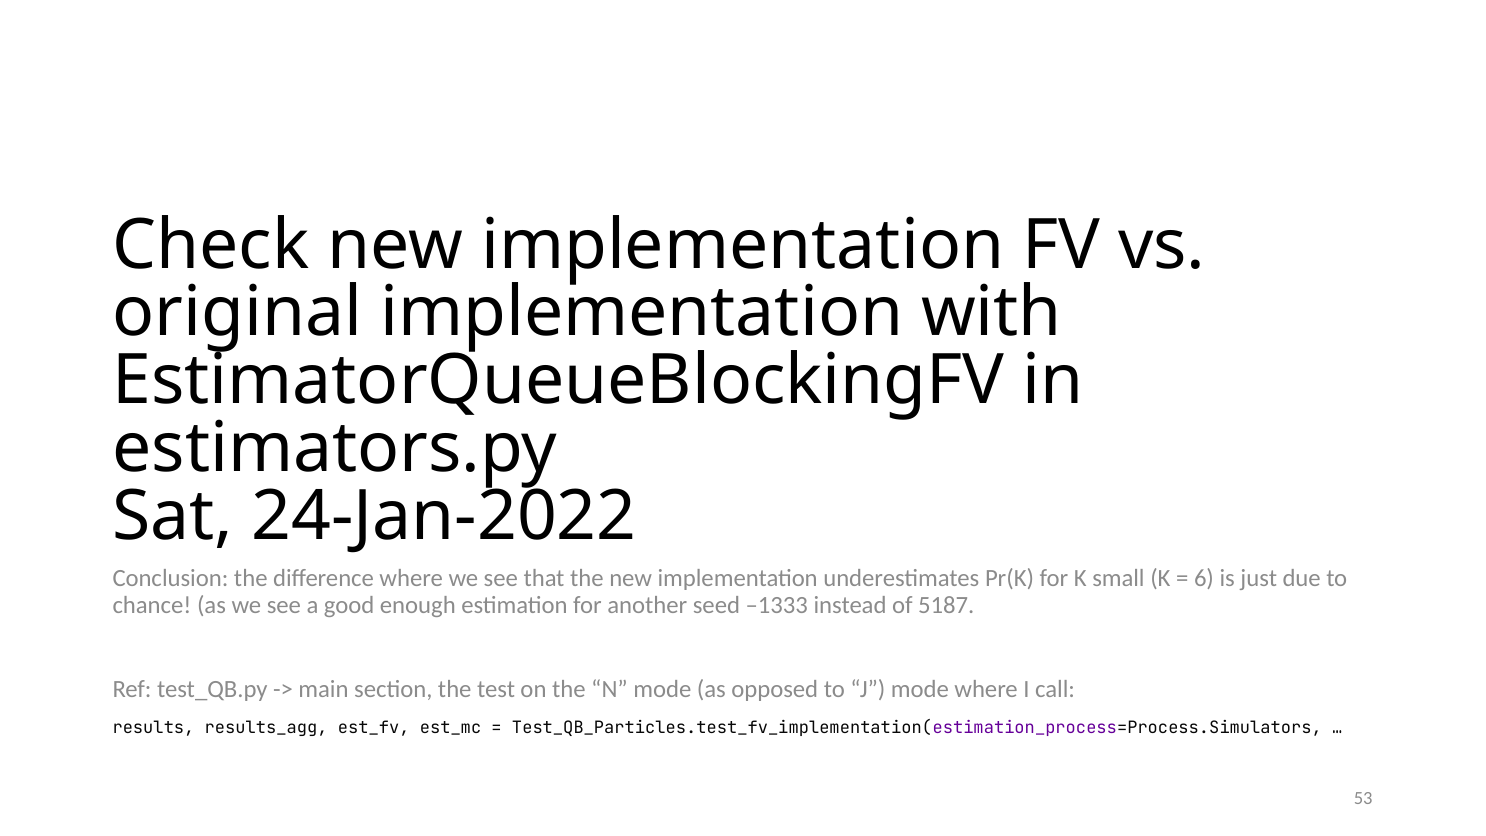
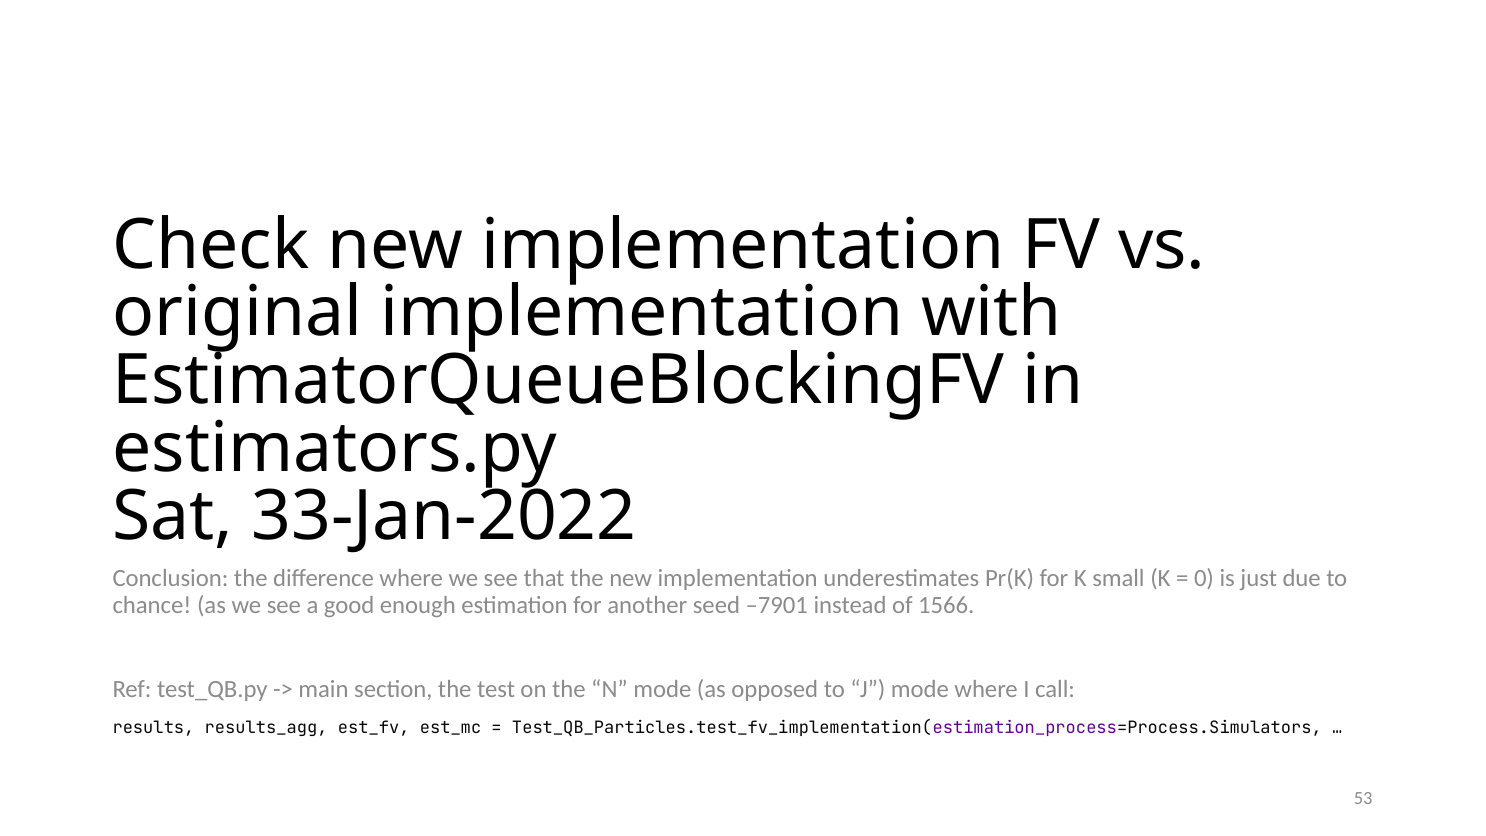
24-Jan-2022: 24-Jan-2022 -> 33-Jan-2022
6: 6 -> 0
–1333: –1333 -> –7901
5187: 5187 -> 1566
